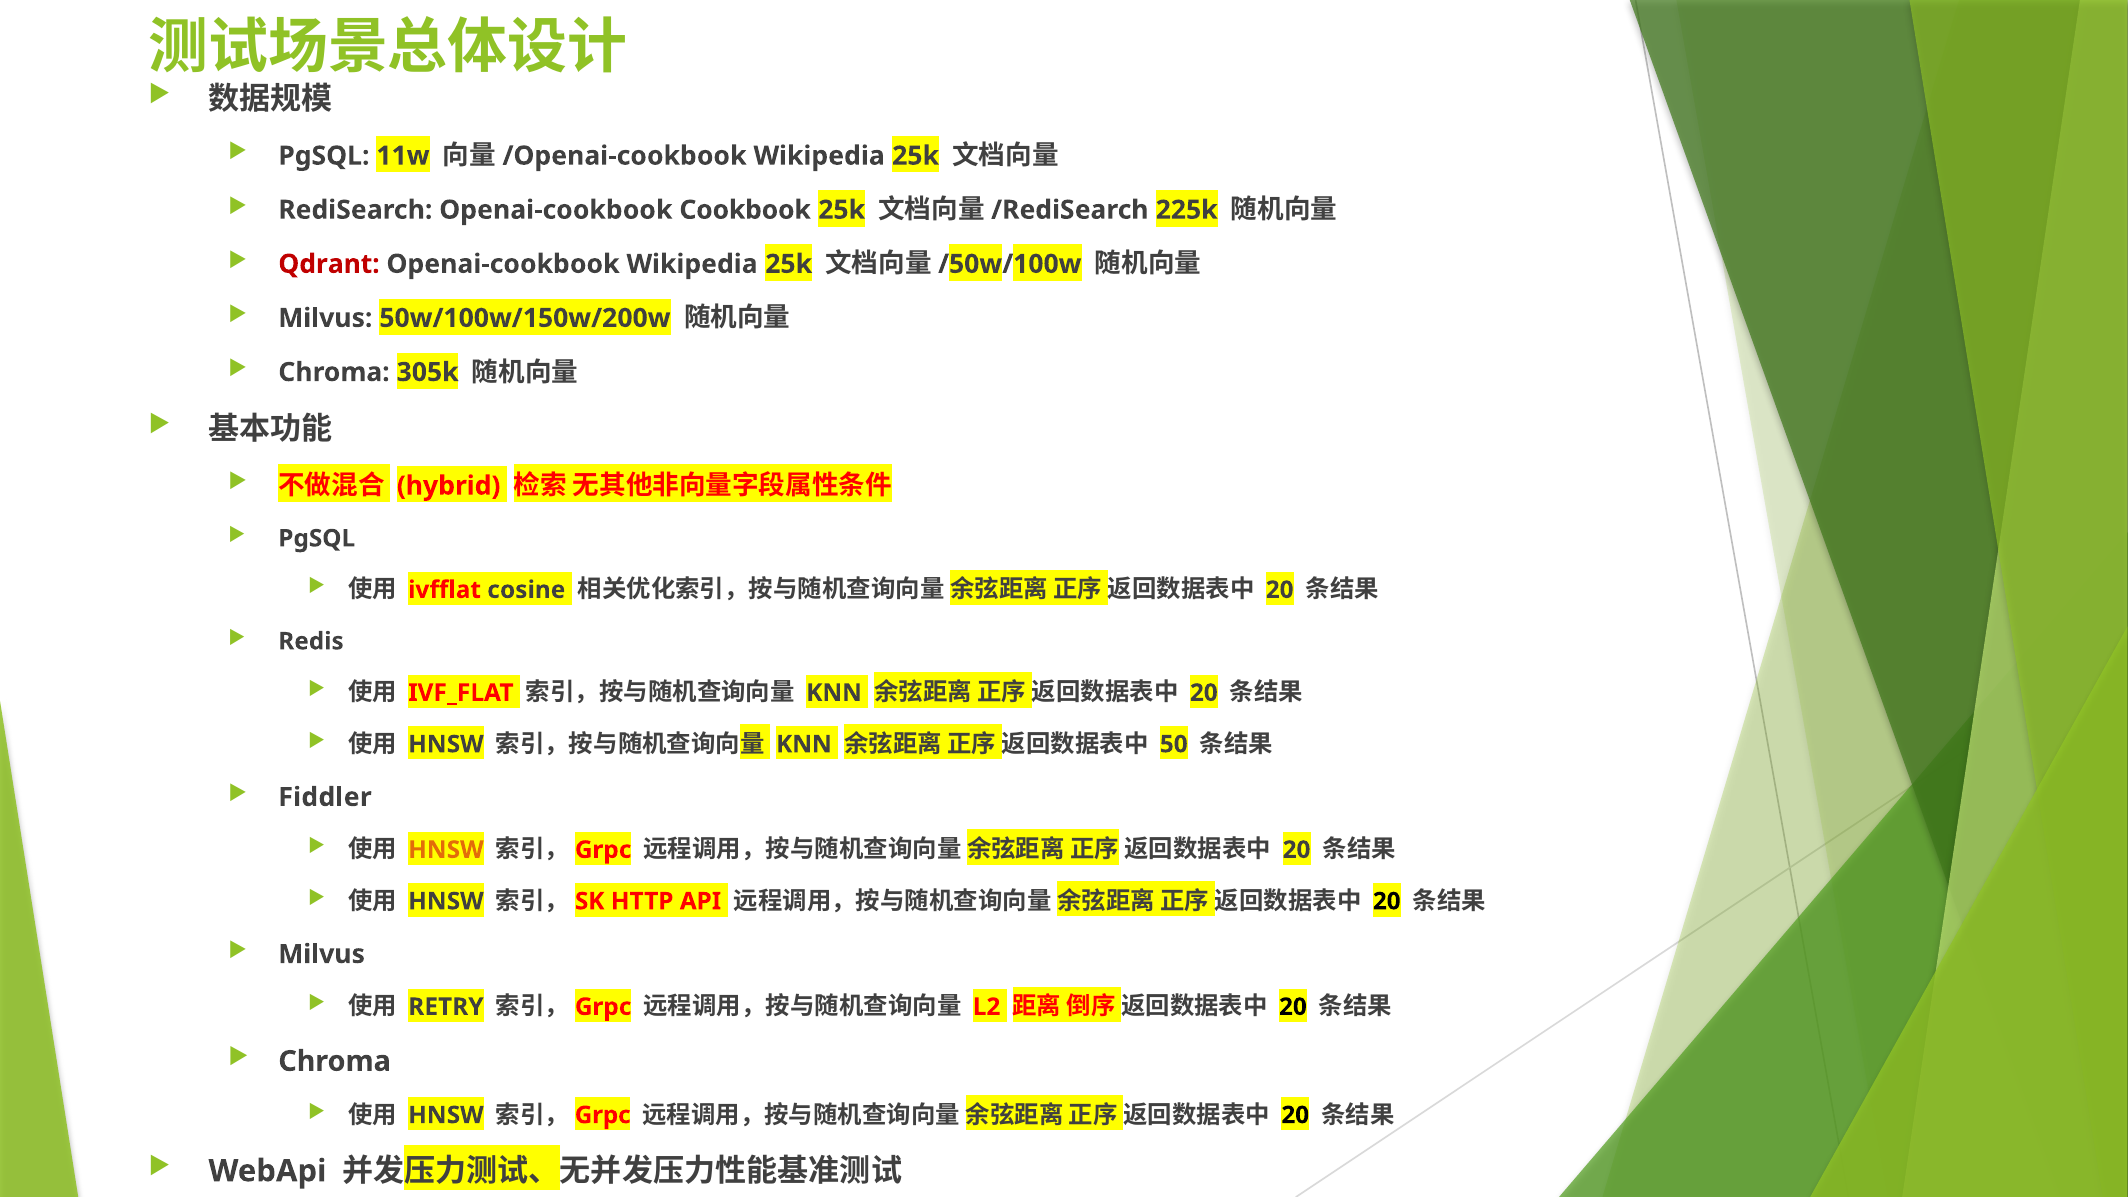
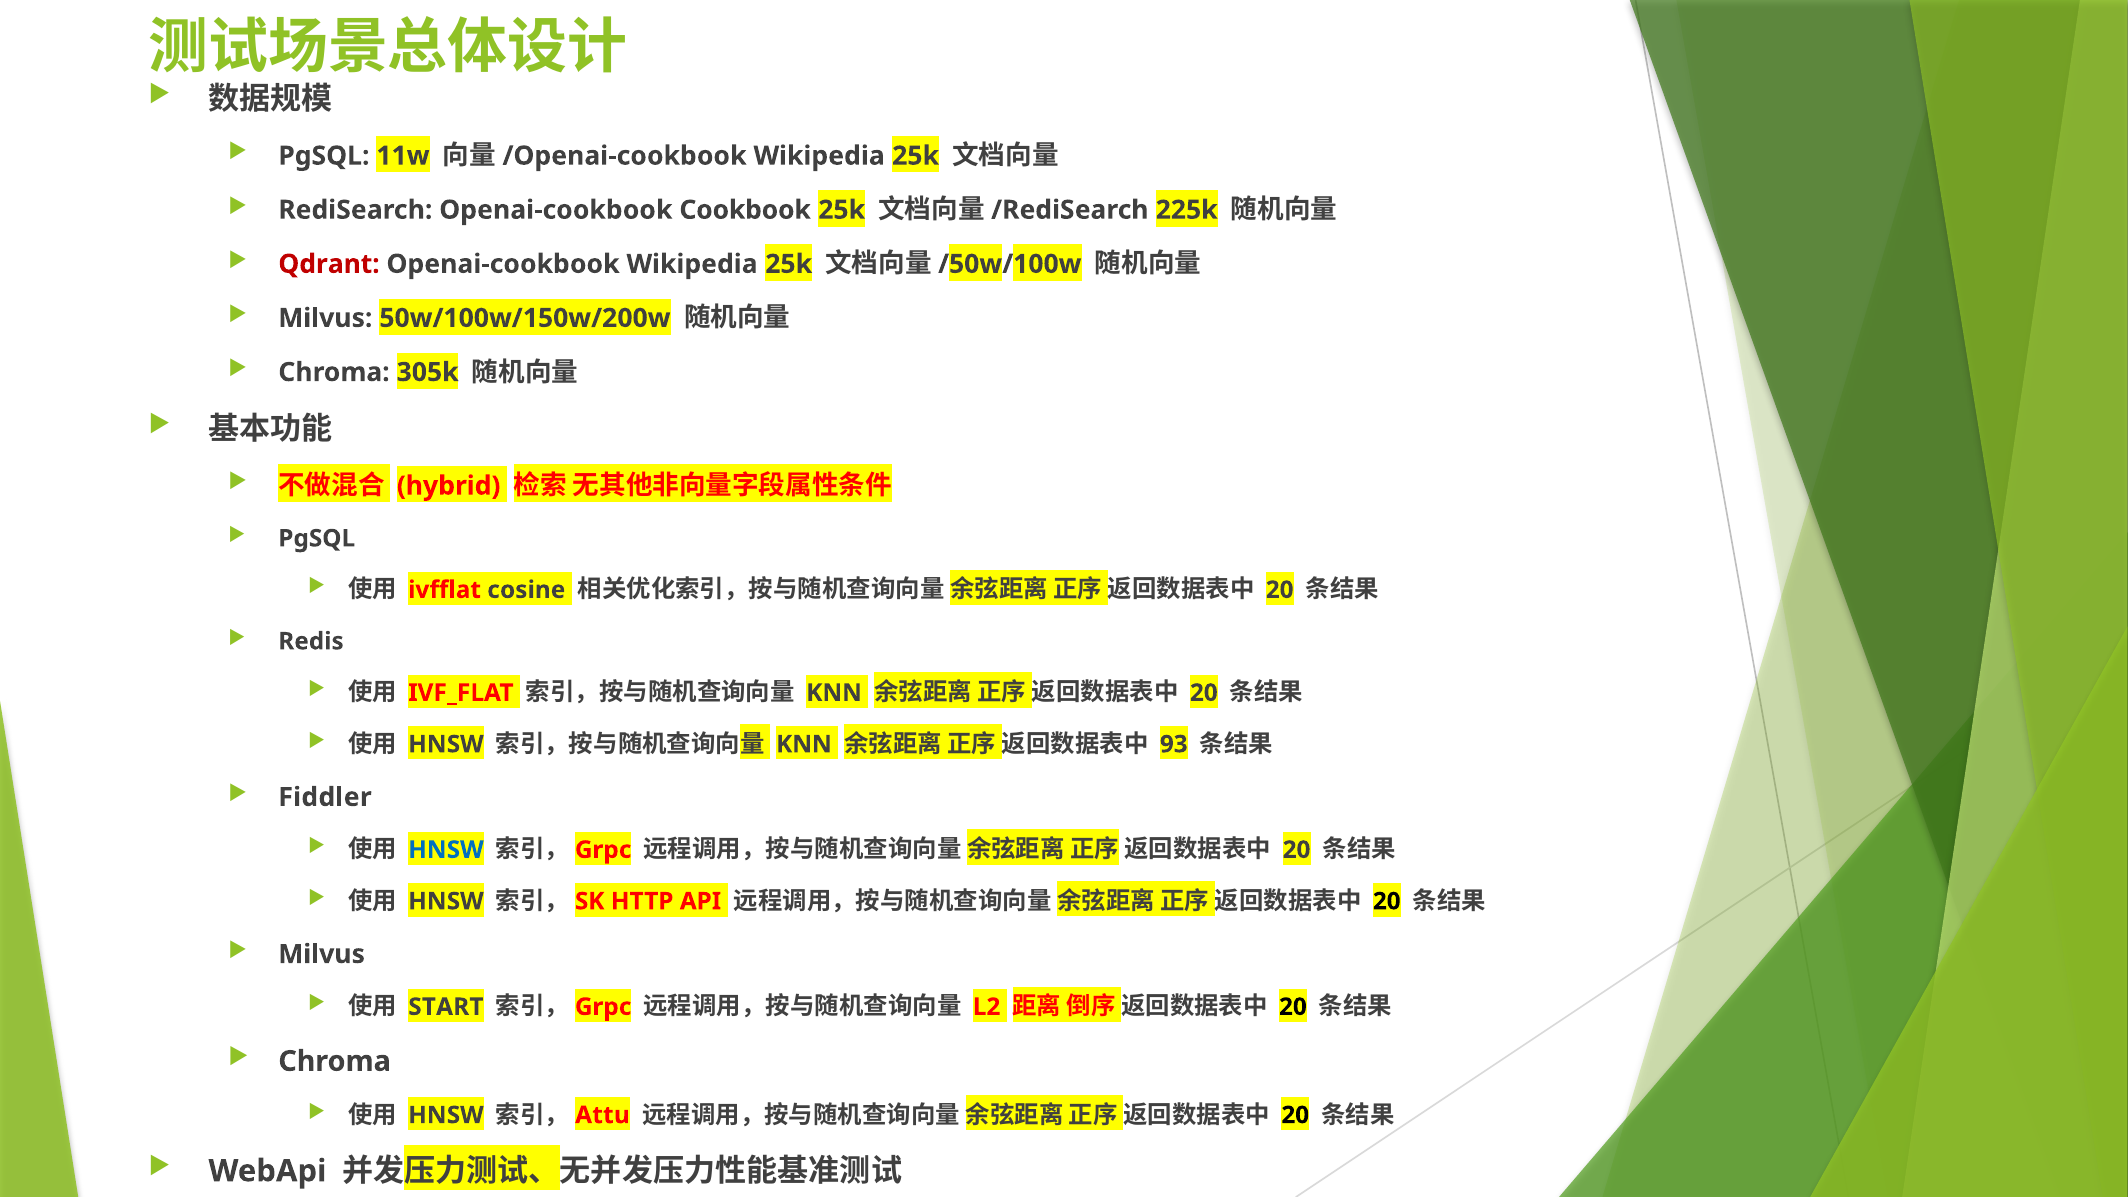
50: 50 -> 93
HNSW at (446, 850) colour: orange -> blue
RETRY: RETRY -> START
Grpc at (603, 1115): Grpc -> Attu
